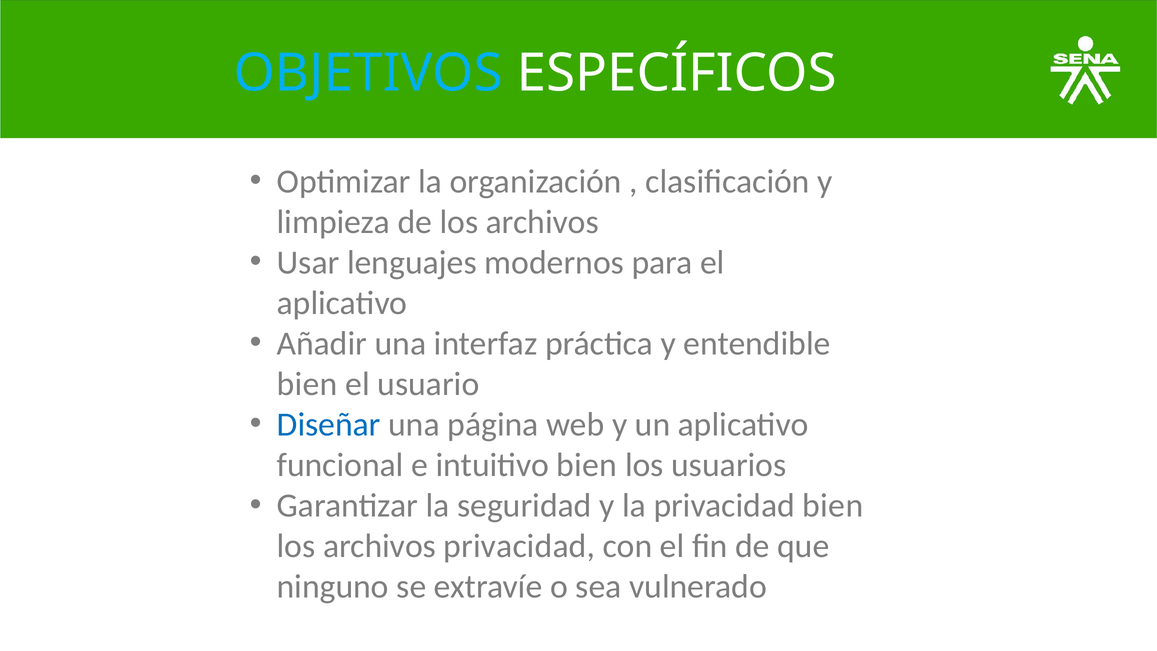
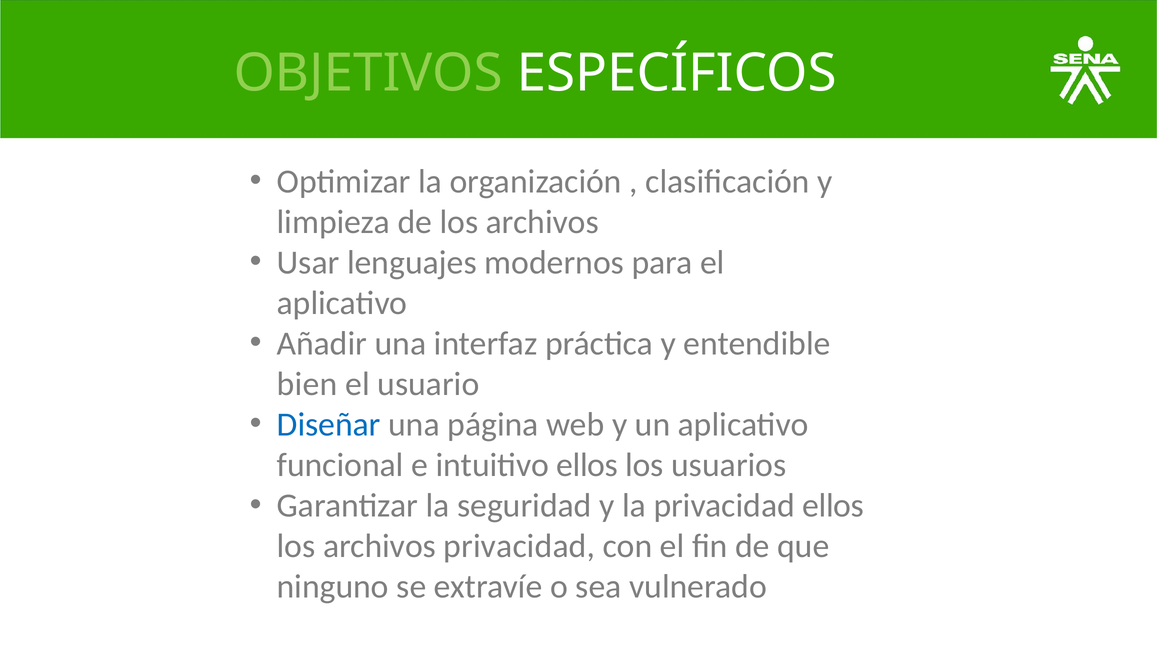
OBJETIVOS colour: light blue -> light green
intuitivo bien: bien -> ellos
privacidad bien: bien -> ellos
